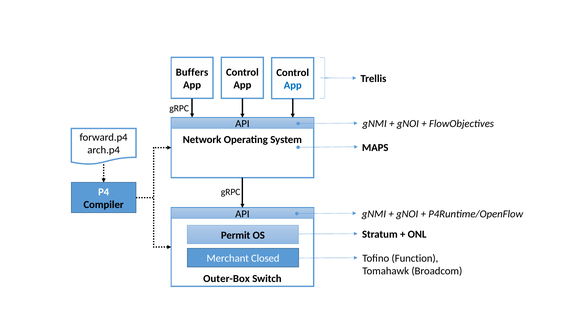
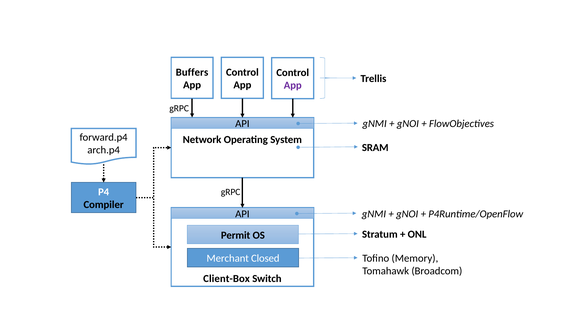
App at (293, 86) colour: blue -> purple
MAPS: MAPS -> SRAM
Function: Function -> Memory
Outer-Box: Outer-Box -> Client-Box
